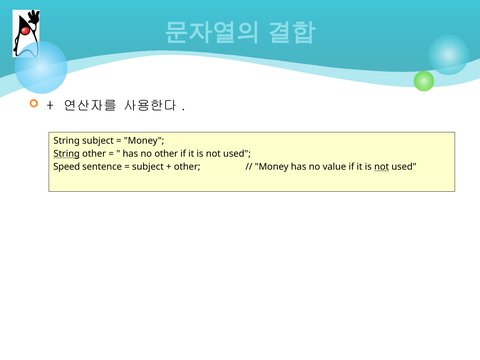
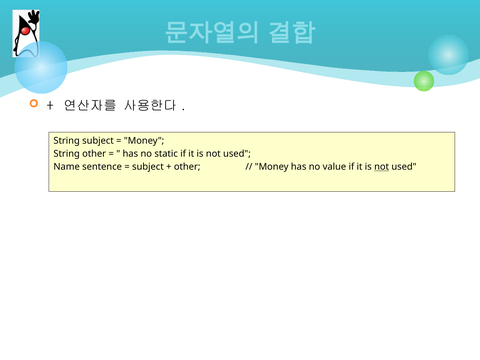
String at (67, 154) underline: present -> none
no other: other -> static
Speed: Speed -> Name
